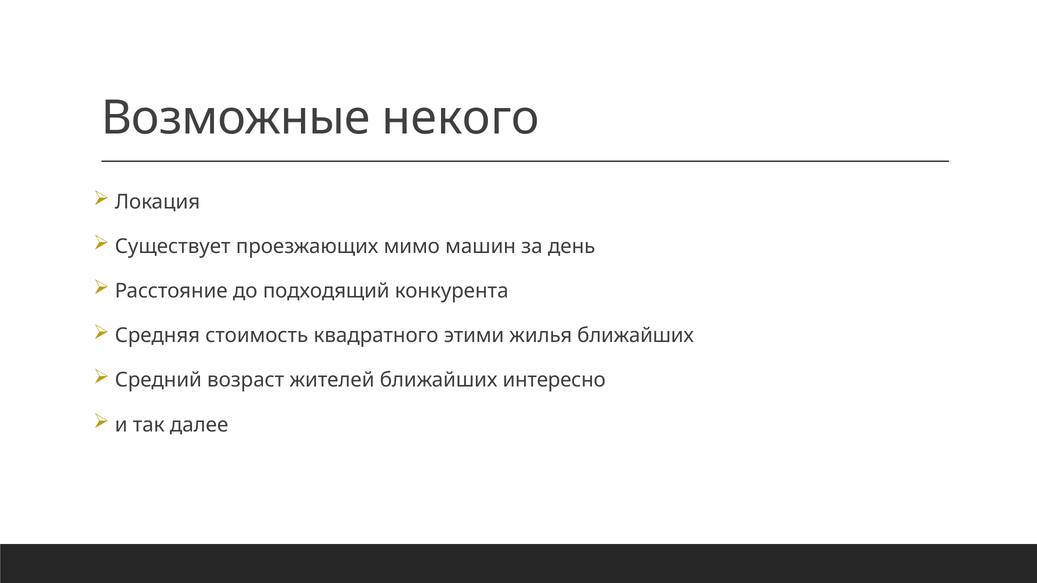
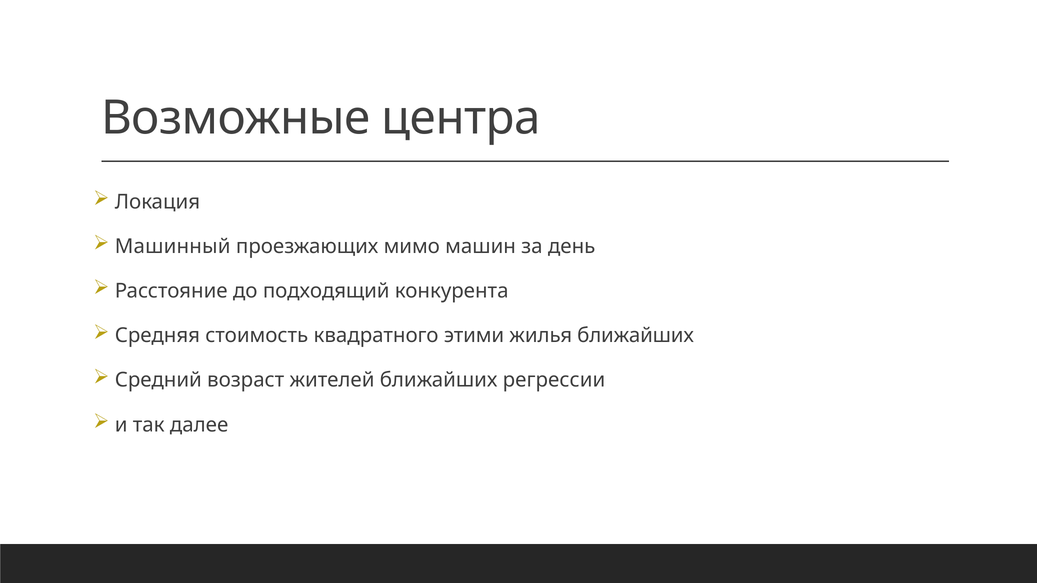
некого: некого -> центра
Существует: Существует -> Машинный
интересно: интересно -> регрессии
